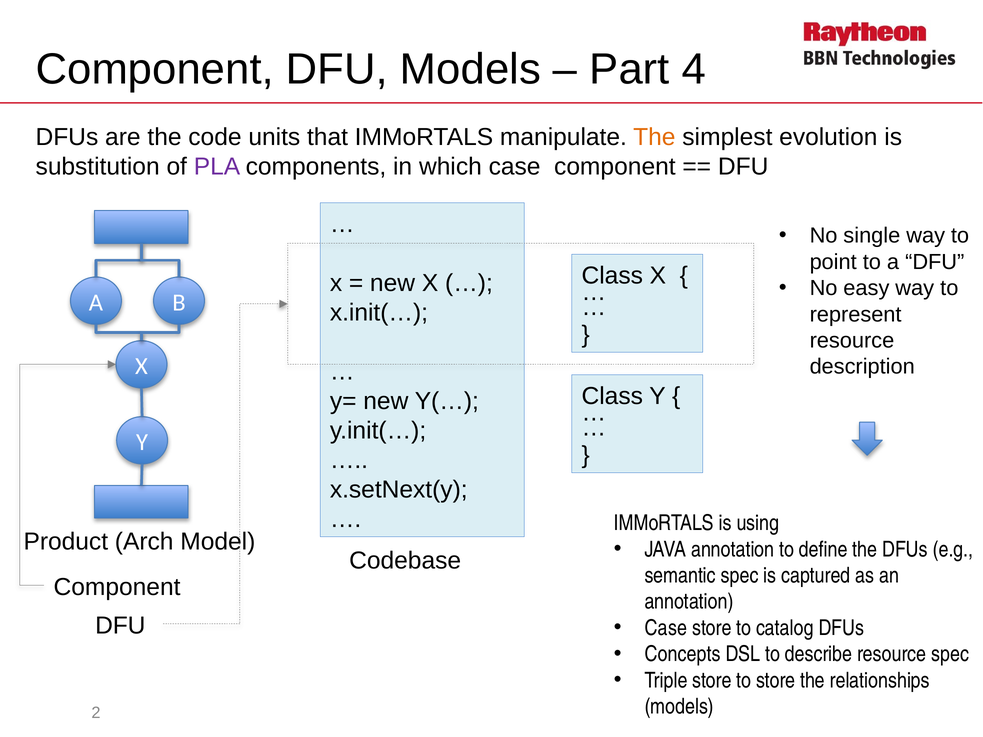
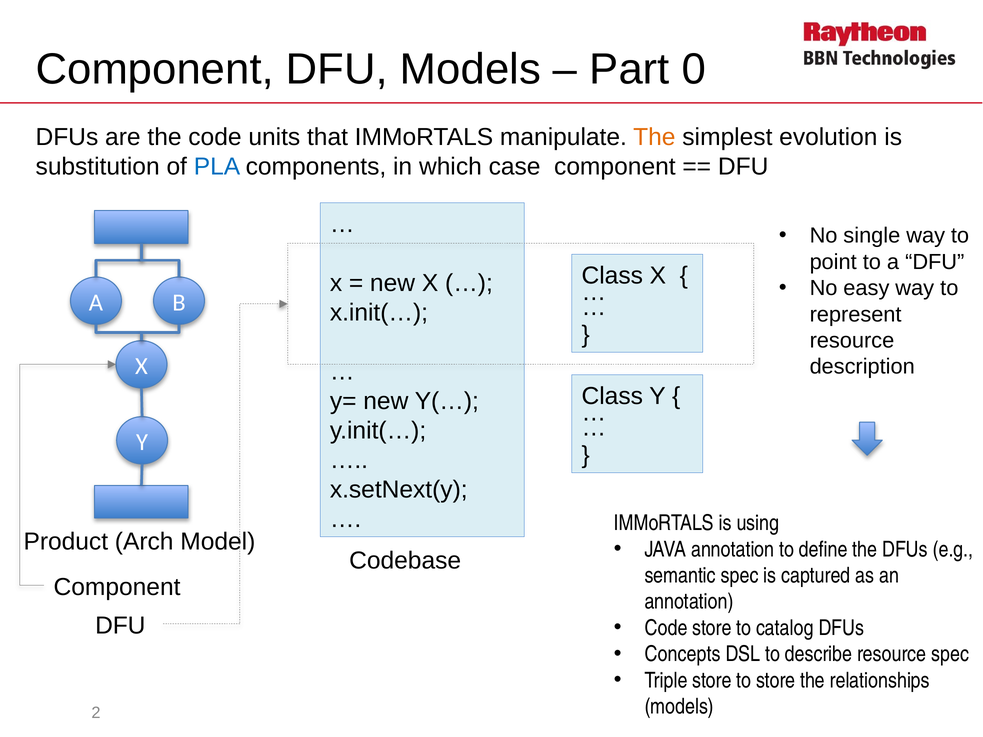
4: 4 -> 0
PLA colour: purple -> blue
Case at (666, 628): Case -> Code
